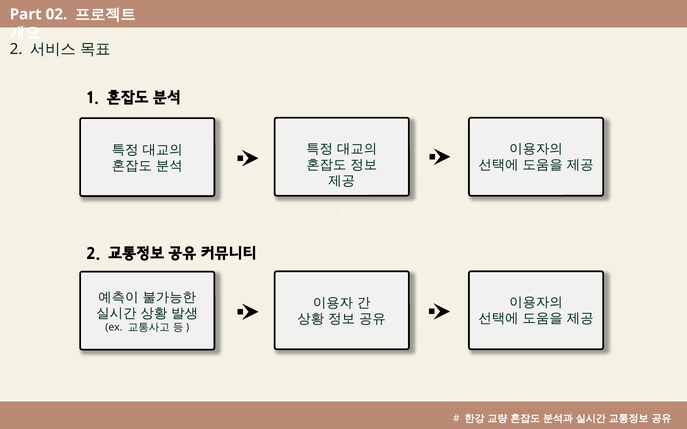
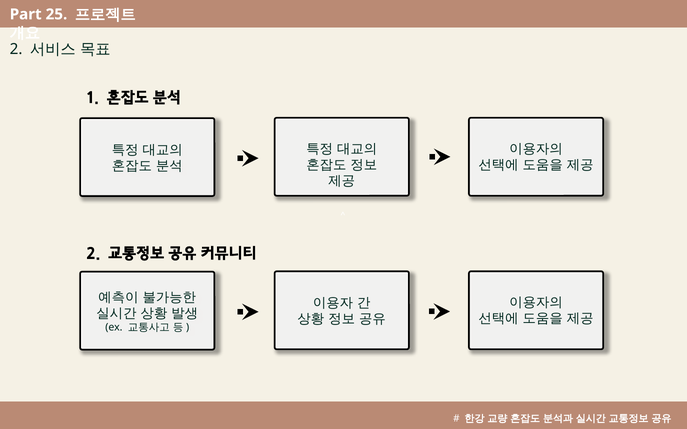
02: 02 -> 25
